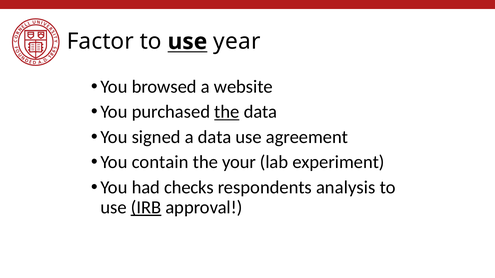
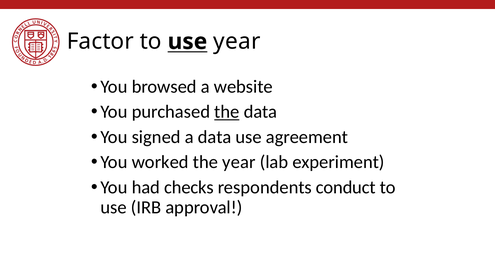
contain: contain -> worked
the your: your -> year
analysis: analysis -> conduct
IRB underline: present -> none
